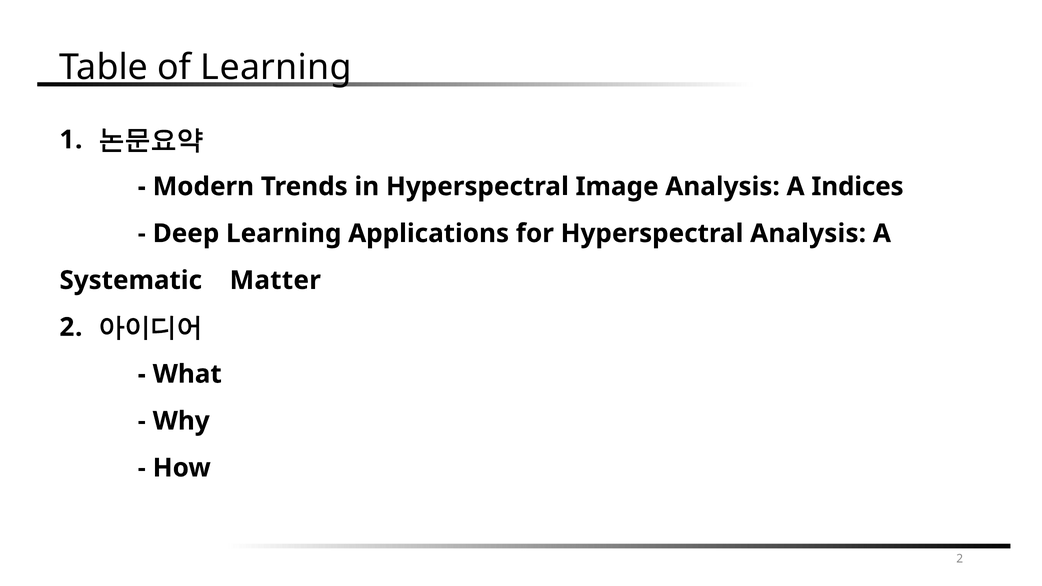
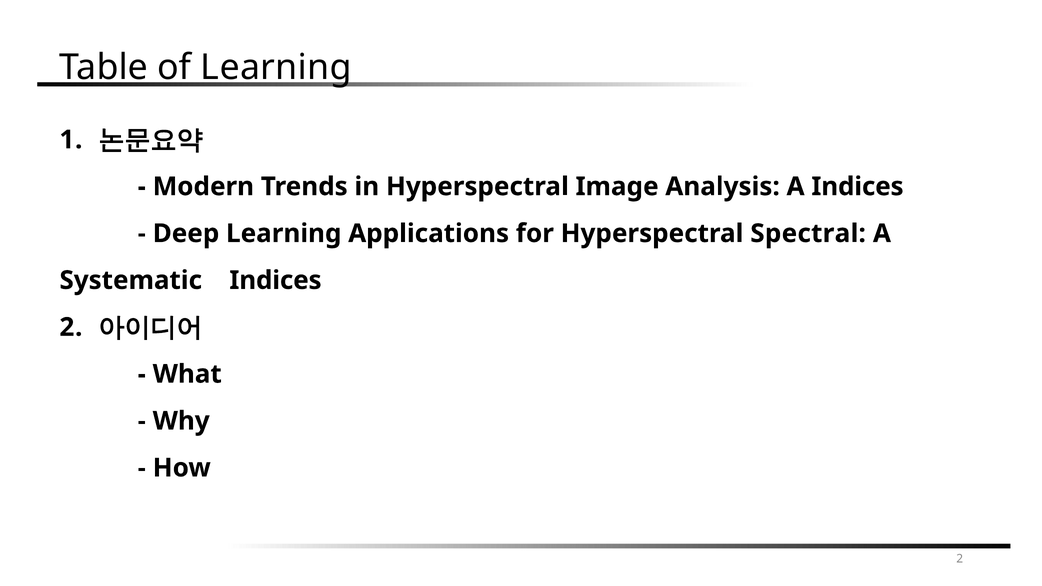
Hyperspectral Analysis: Analysis -> Spectral
Systematic Matter: Matter -> Indices
